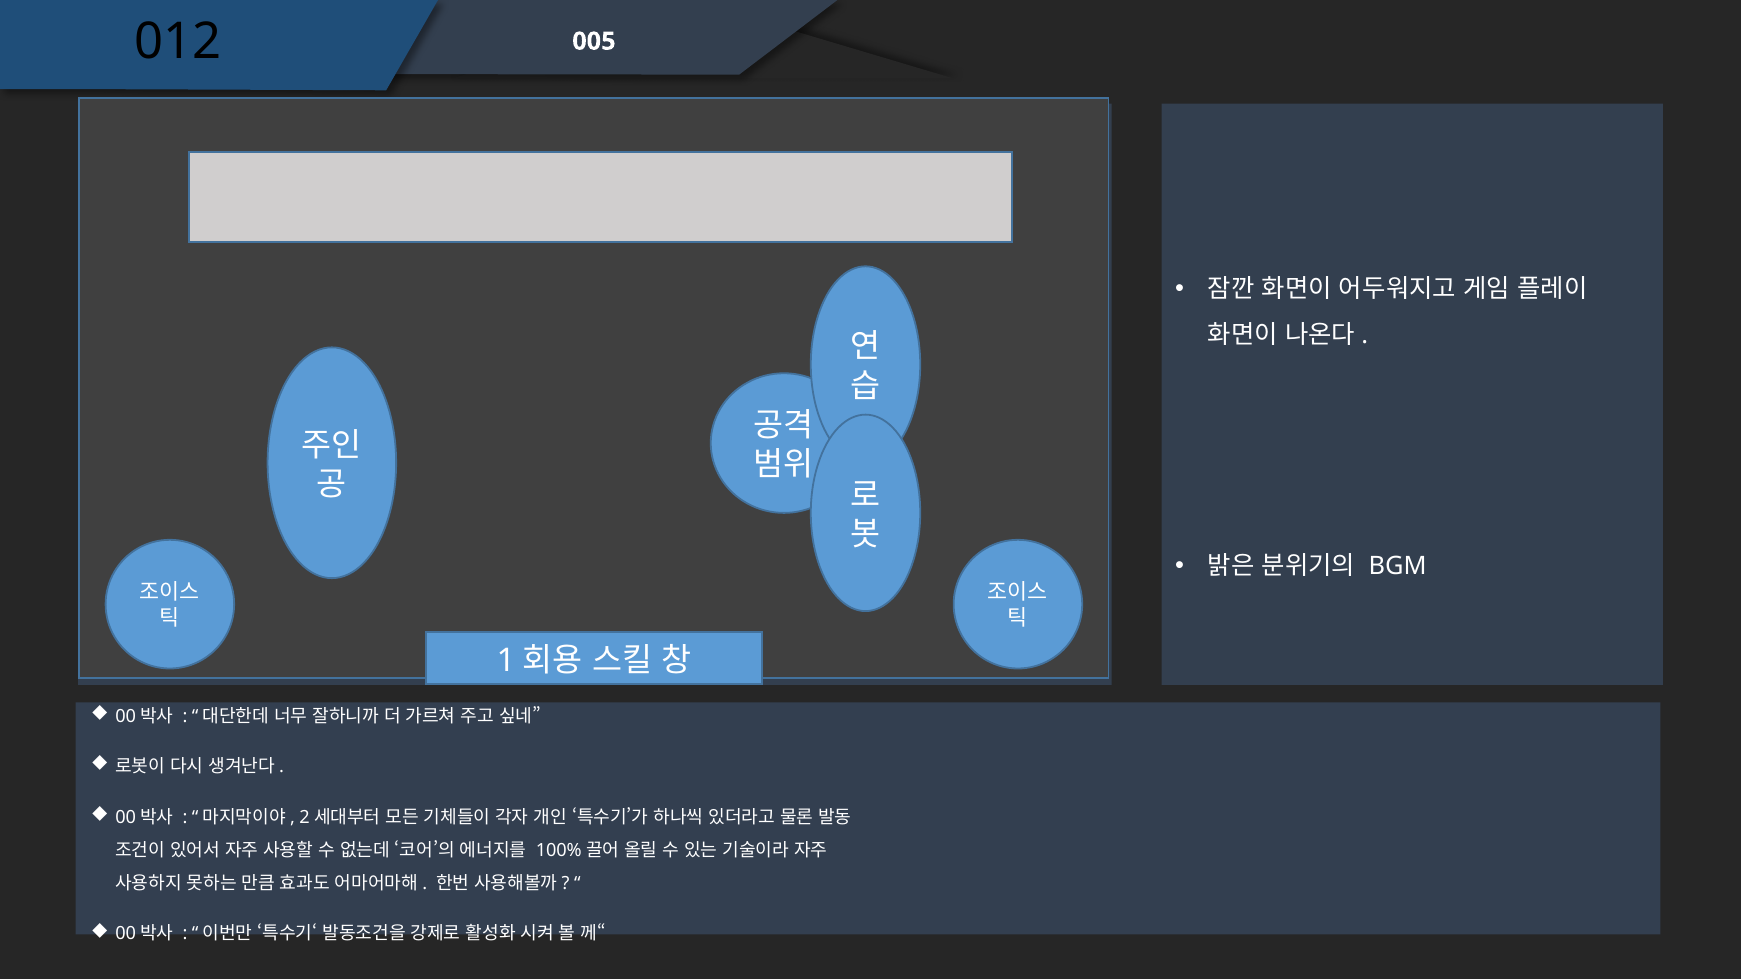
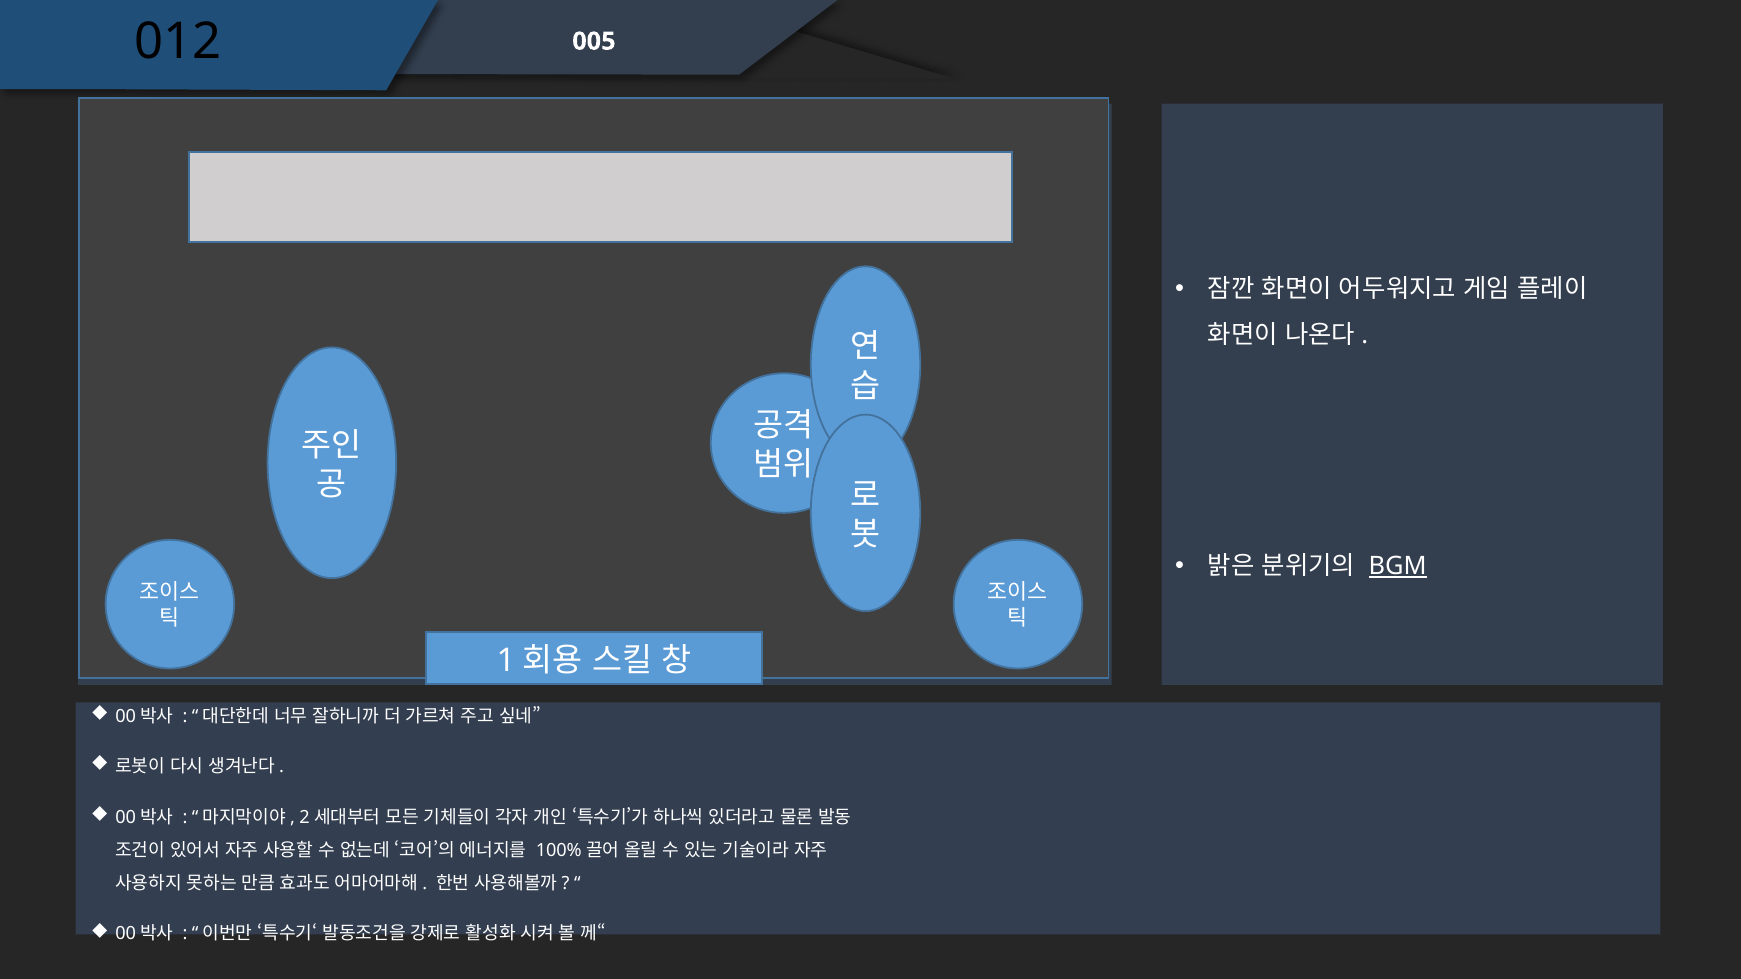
BGM underline: none -> present
